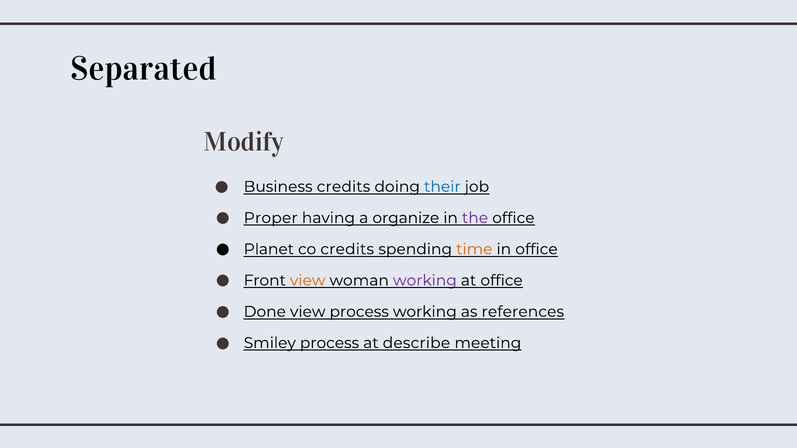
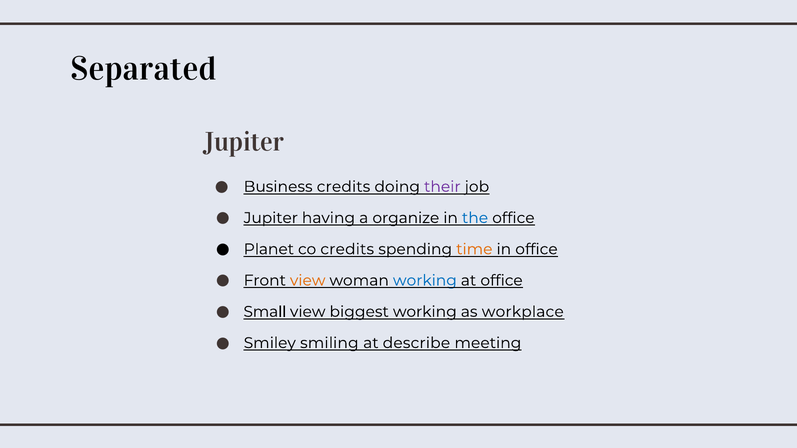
Modify at (244, 142): Modify -> Jupiter
their colour: blue -> purple
Proper at (271, 218): Proper -> Jupiter
the colour: purple -> blue
working at (425, 281) colour: purple -> blue
Done: Done -> Small
view process: process -> biggest
references: references -> workplace
Smiley process: process -> smiling
